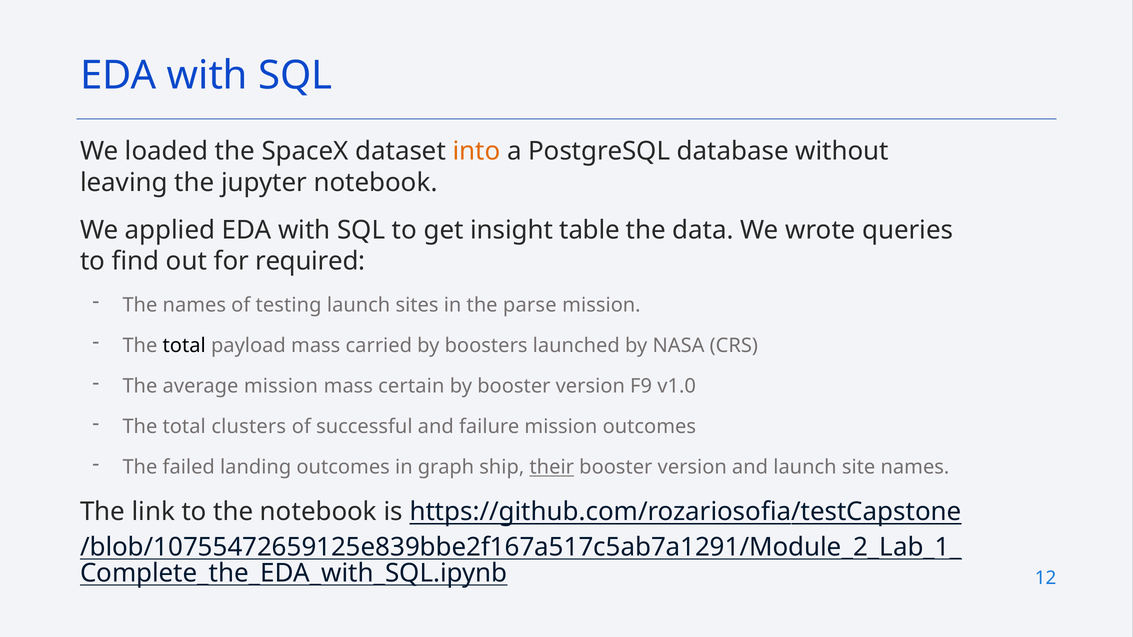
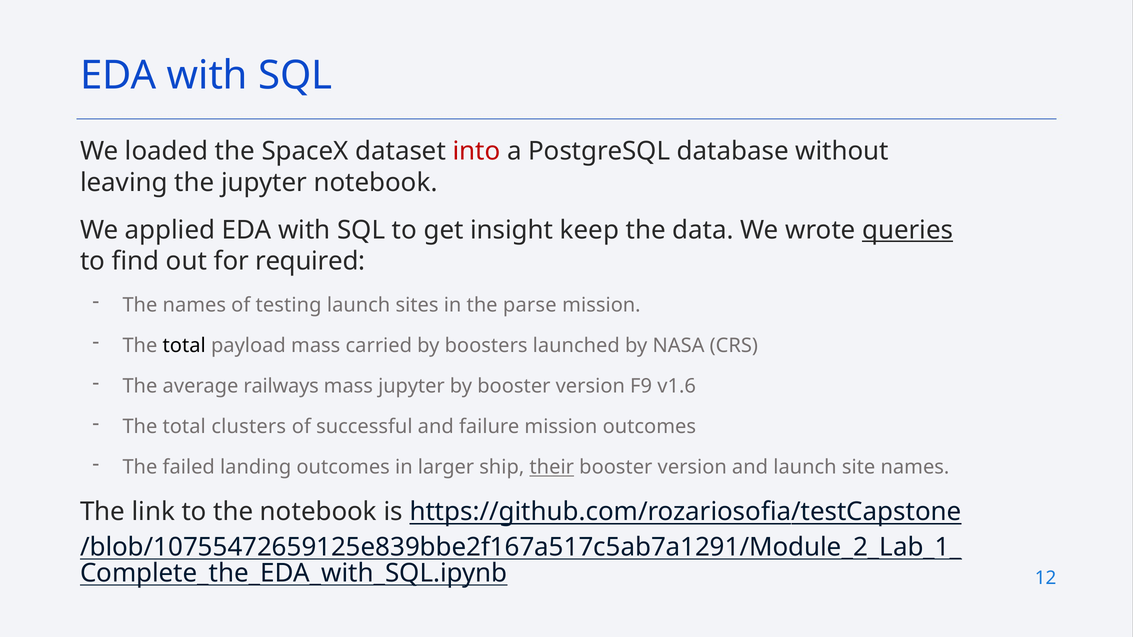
into colour: orange -> red
table: table -> keep
queries underline: none -> present
average mission: mission -> railways
mass certain: certain -> jupyter
v1.0: v1.0 -> v1.6
graph: graph -> larger
